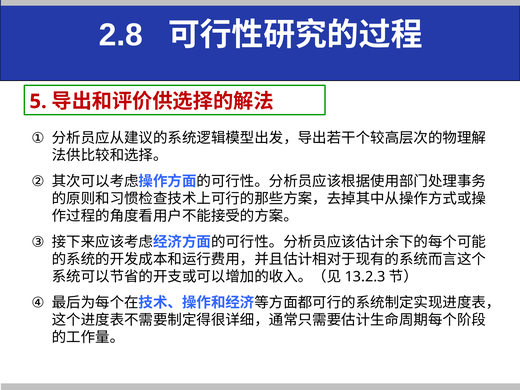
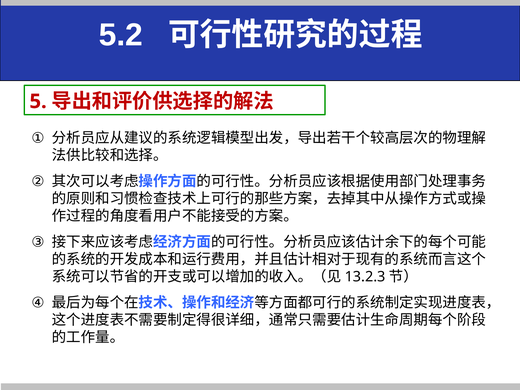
2.8: 2.8 -> 5.2
